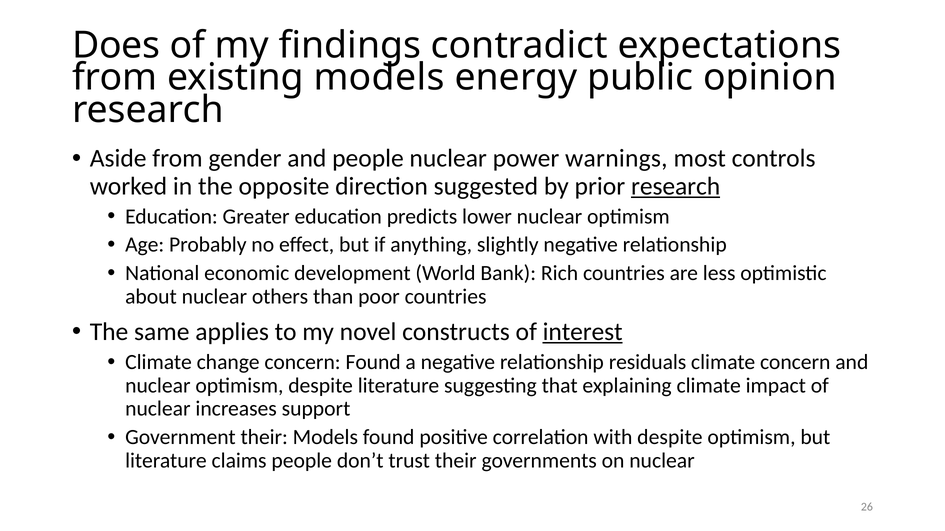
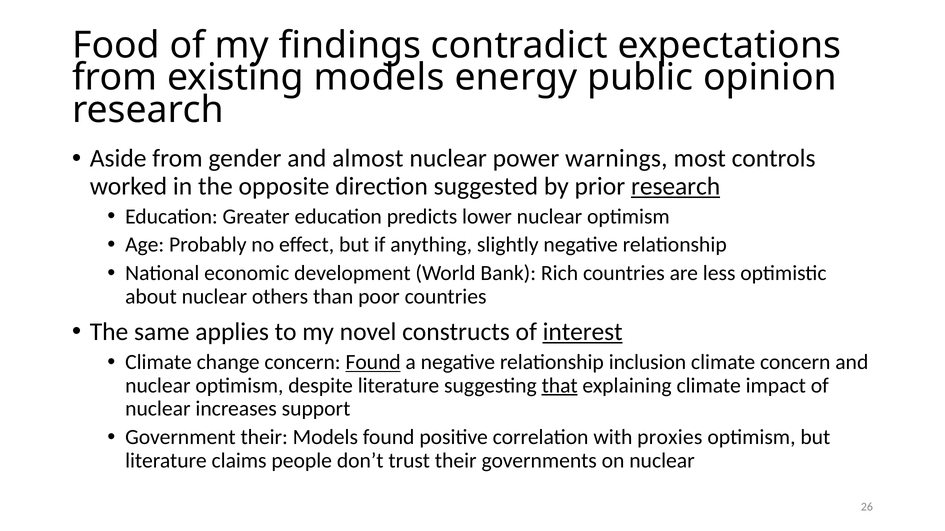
Does: Does -> Food
and people: people -> almost
Found at (373, 362) underline: none -> present
residuals: residuals -> inclusion
that underline: none -> present
with despite: despite -> proxies
